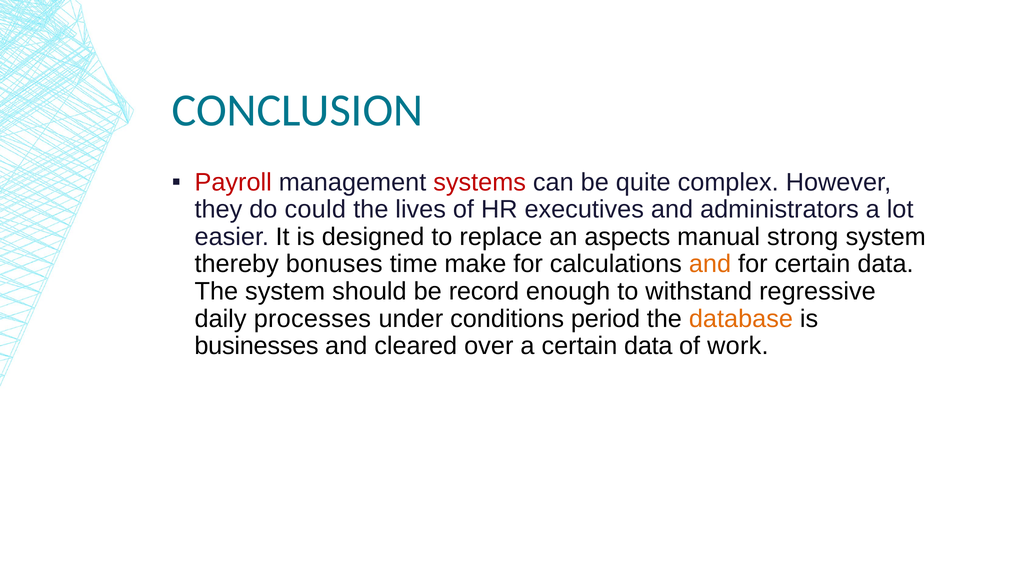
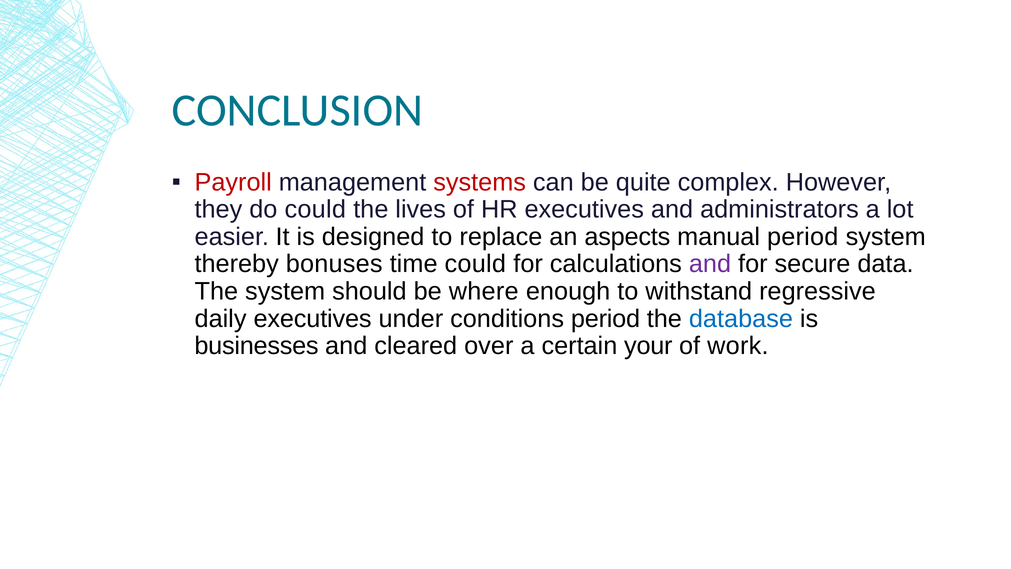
manual strong: strong -> period
time make: make -> could
and at (710, 264) colour: orange -> purple
for certain: certain -> secure
record: record -> where
daily processes: processes -> executives
database colour: orange -> blue
a certain data: data -> your
